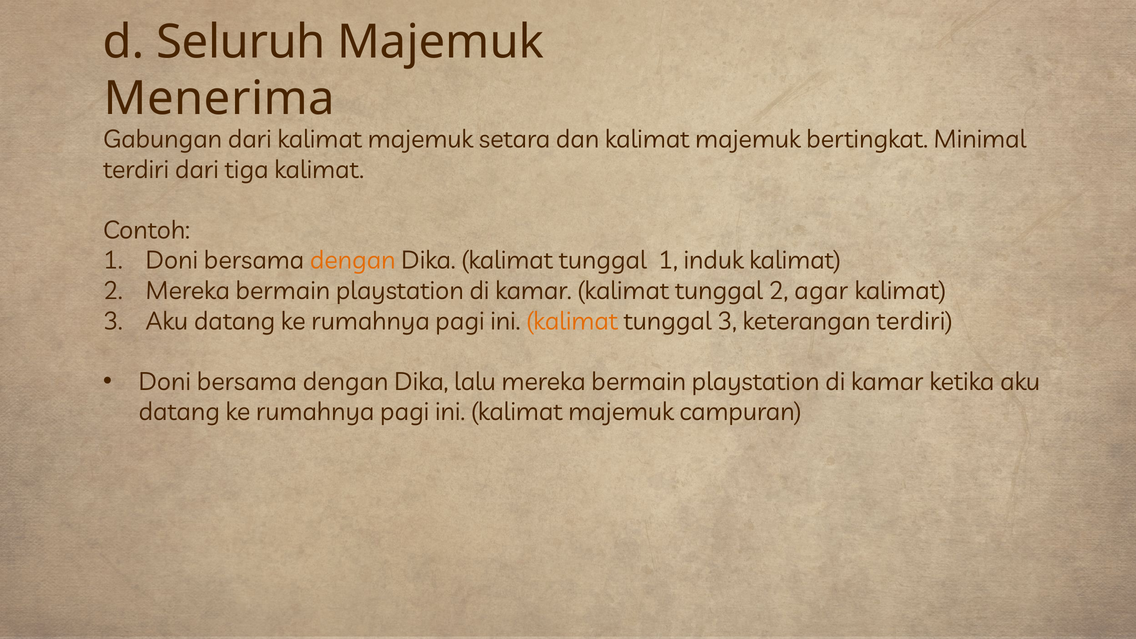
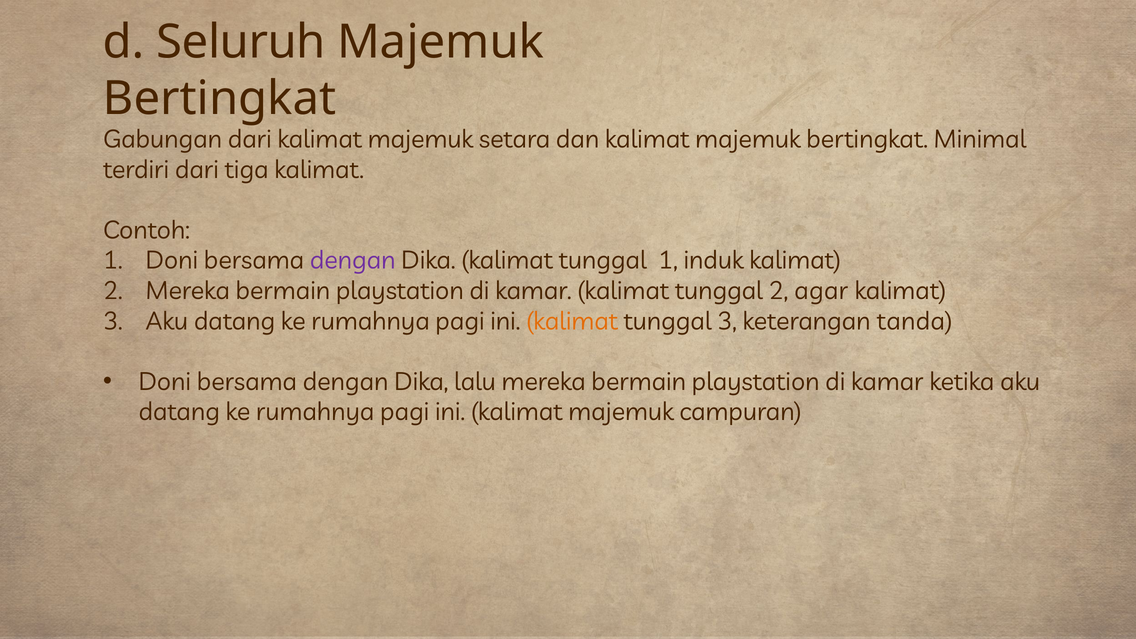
Menerima at (219, 99): Menerima -> Bertingkat
dengan at (353, 261) colour: orange -> purple
keterangan terdiri: terdiri -> tanda
